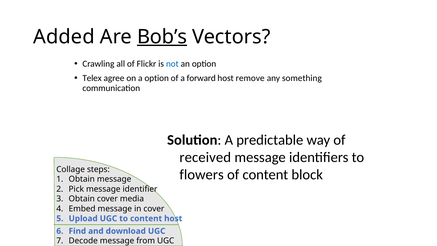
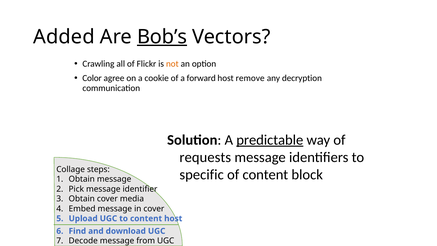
not colour: blue -> orange
Telex: Telex -> Color
a option: option -> cookie
something: something -> decryption
predictable underline: none -> present
received: received -> requests
flowers: flowers -> specific
